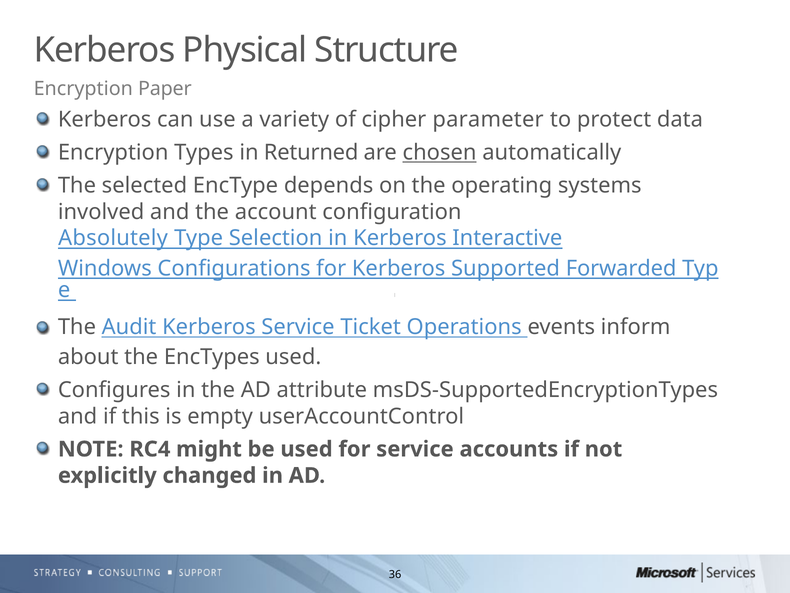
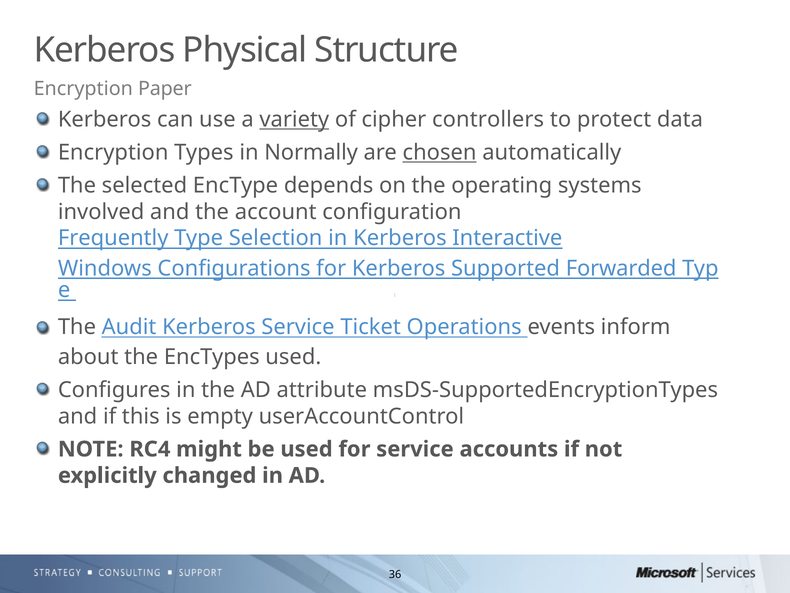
variety underline: none -> present
parameter: parameter -> controllers
Returned: Returned -> Normally
Absolutely: Absolutely -> Frequently
